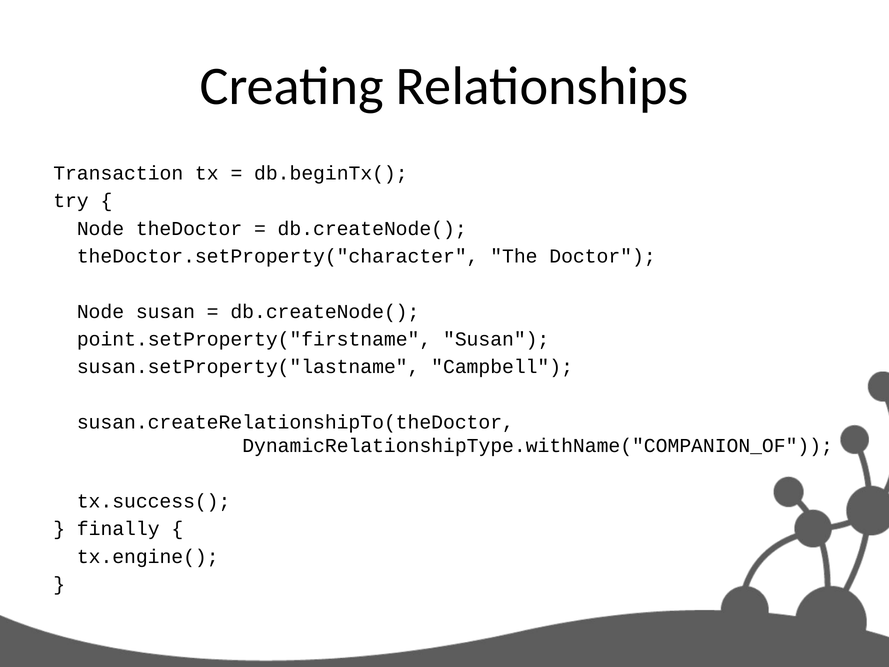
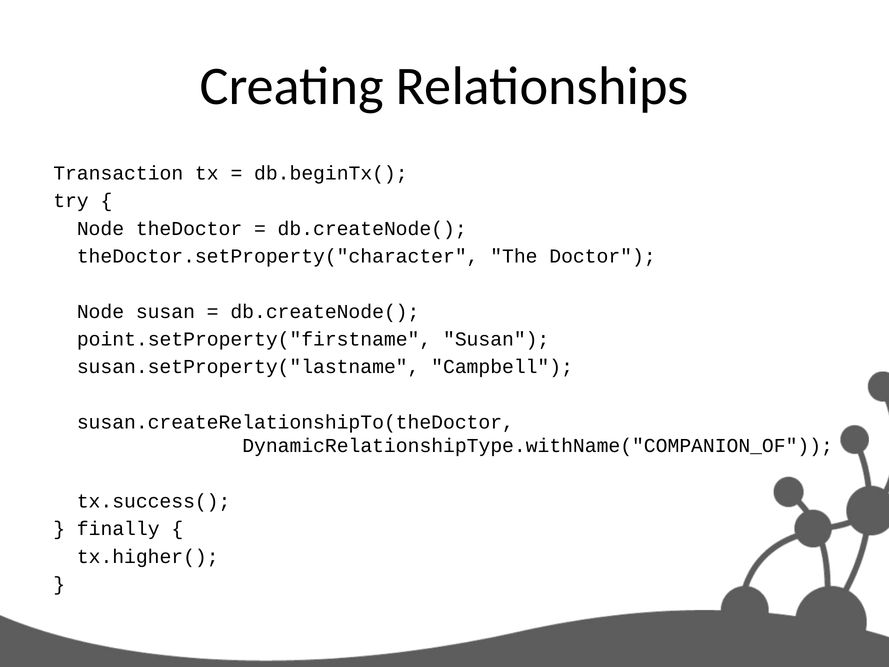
tx.engine(: tx.engine( -> tx.higher(
